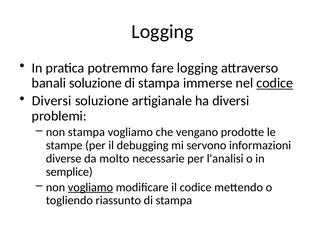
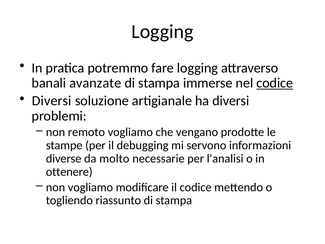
banali soluzione: soluzione -> avanzate
non stampa: stampa -> remoto
semplice: semplice -> ottenere
vogliamo at (90, 187) underline: present -> none
